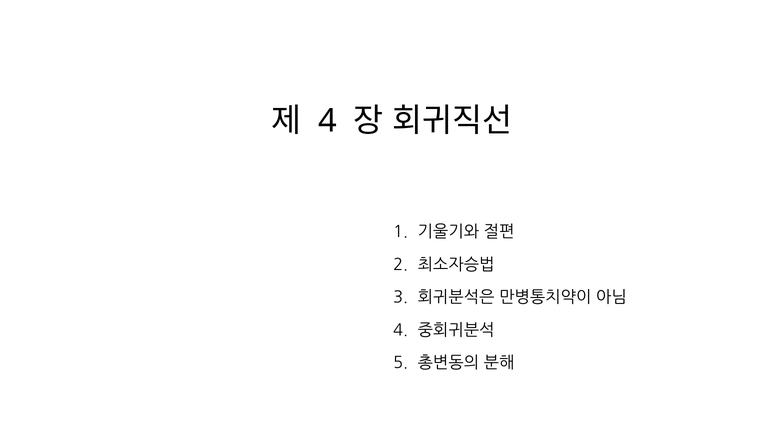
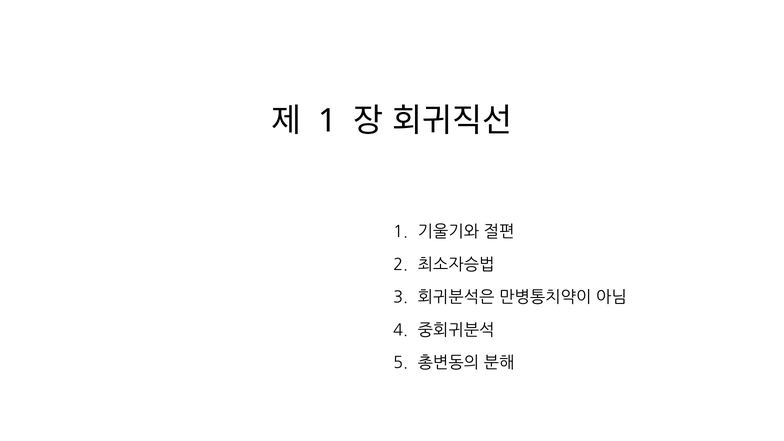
4 at (328, 121): 4 -> 1
